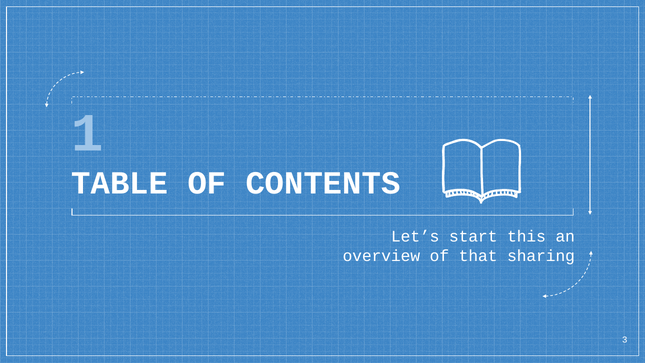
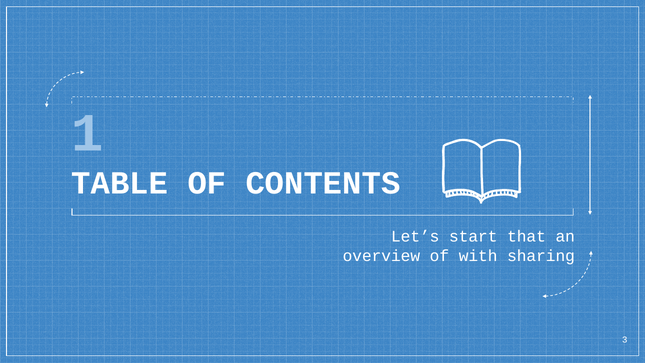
this: this -> that
that: that -> with
